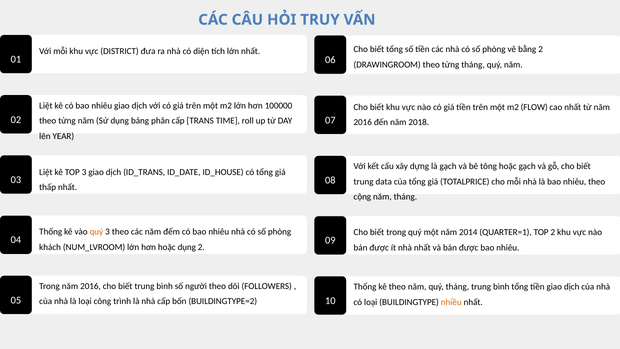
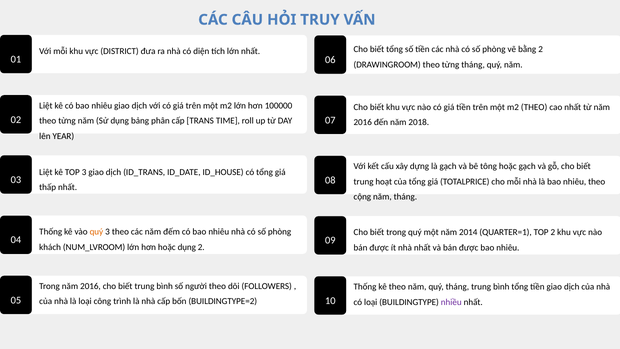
m2 FLOW: FLOW -> THEO
data: data -> hoạt
nhiều colour: orange -> purple
